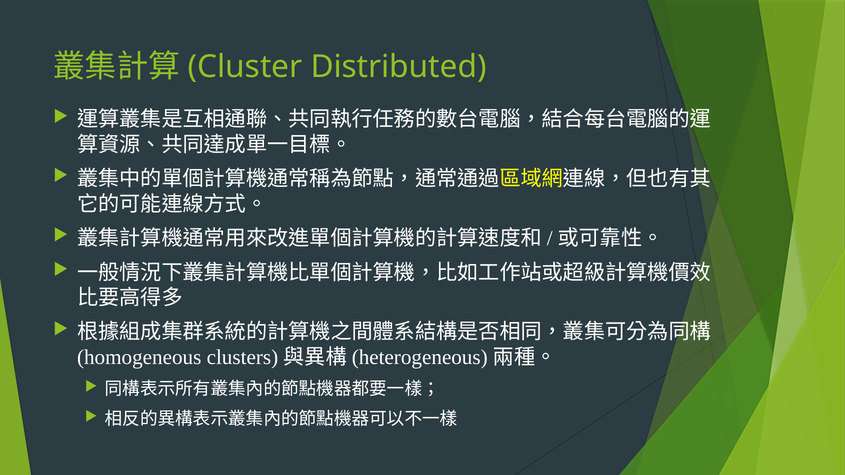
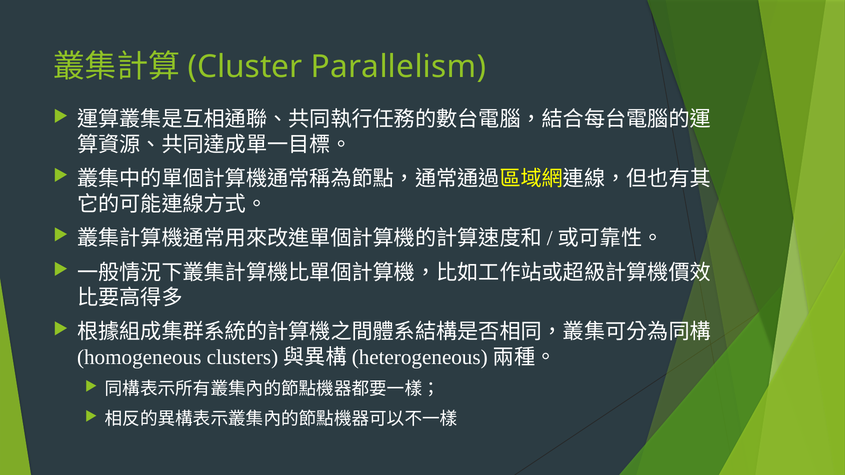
Distributed: Distributed -> Parallelism
